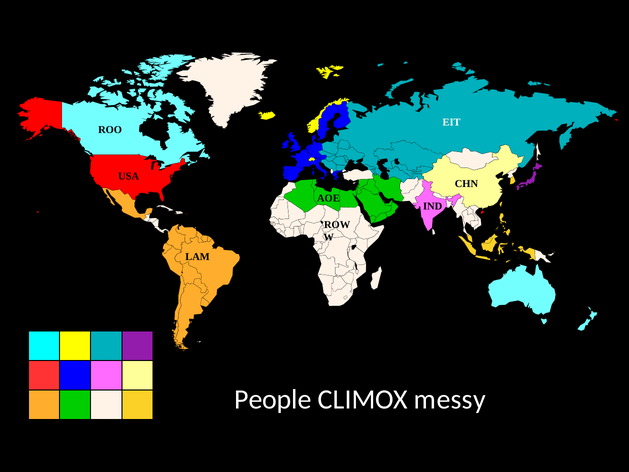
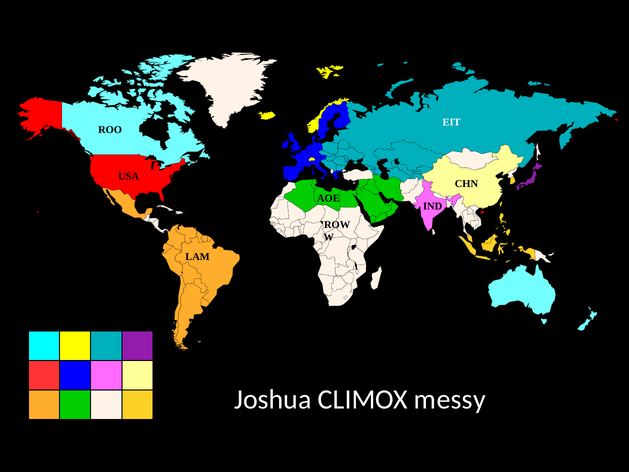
People: People -> Joshua
